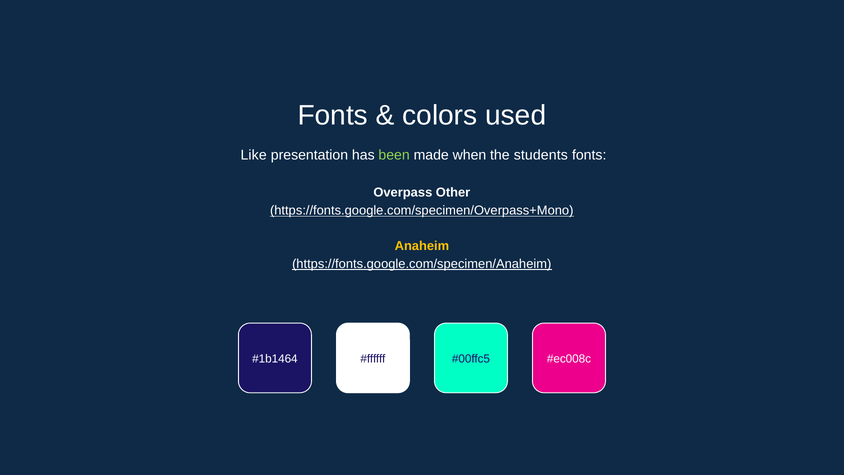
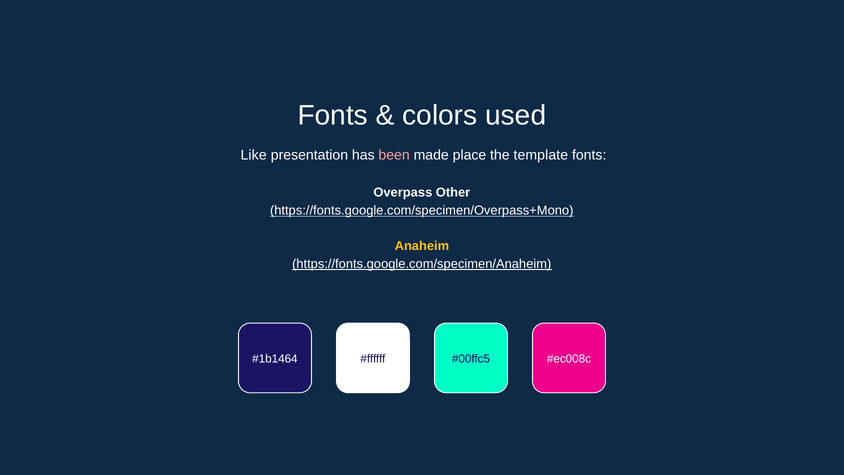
been colour: light green -> pink
when: when -> place
students: students -> template
